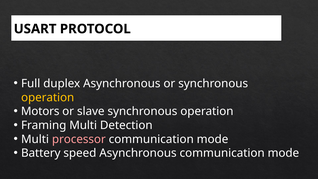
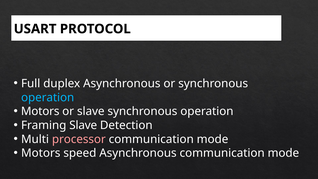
operation at (48, 97) colour: yellow -> light blue
Framing Multi: Multi -> Slave
Battery at (41, 153): Battery -> Motors
